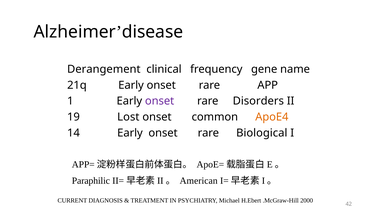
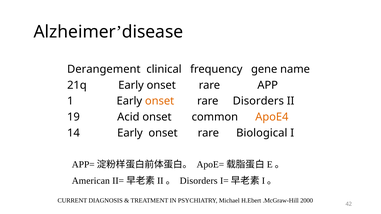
onset at (160, 101) colour: purple -> orange
Lost: Lost -> Acid
Paraphilic: Paraphilic -> American
American at (199, 181): American -> Disorders
